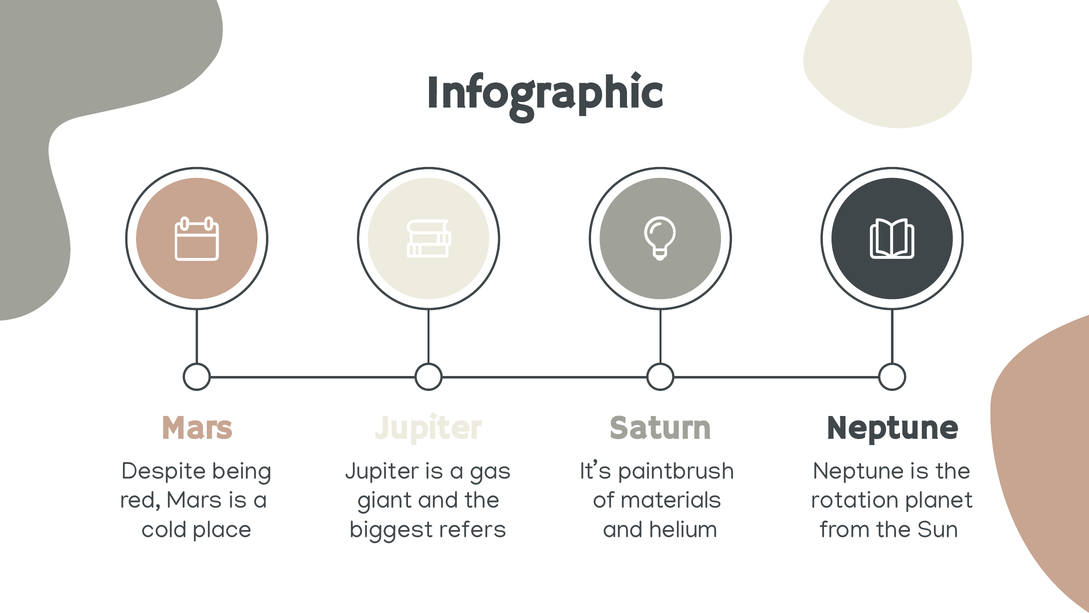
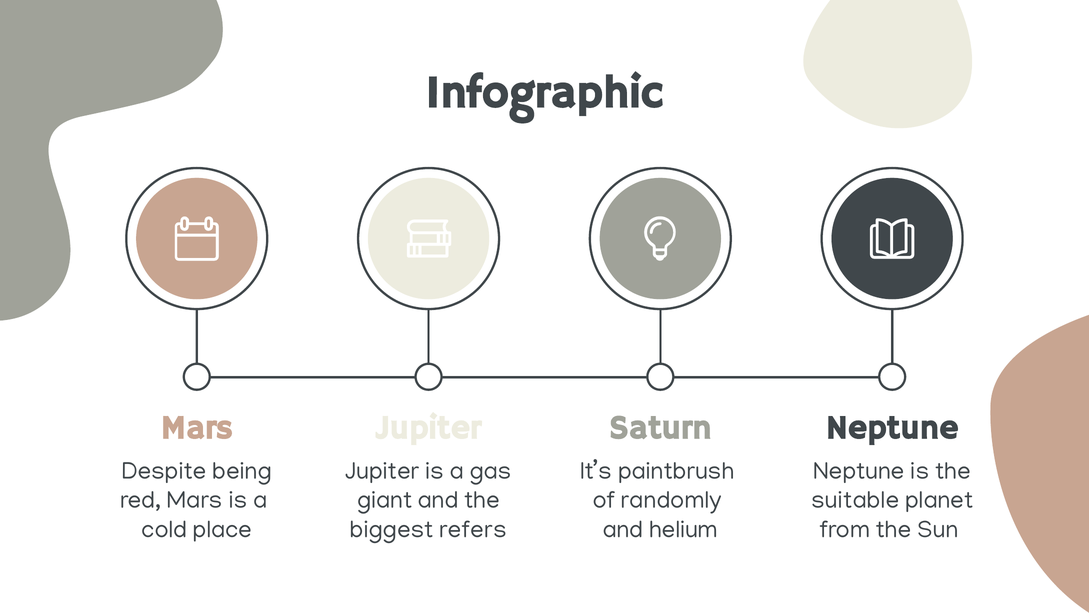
materials: materials -> randomly
rotation: rotation -> suitable
